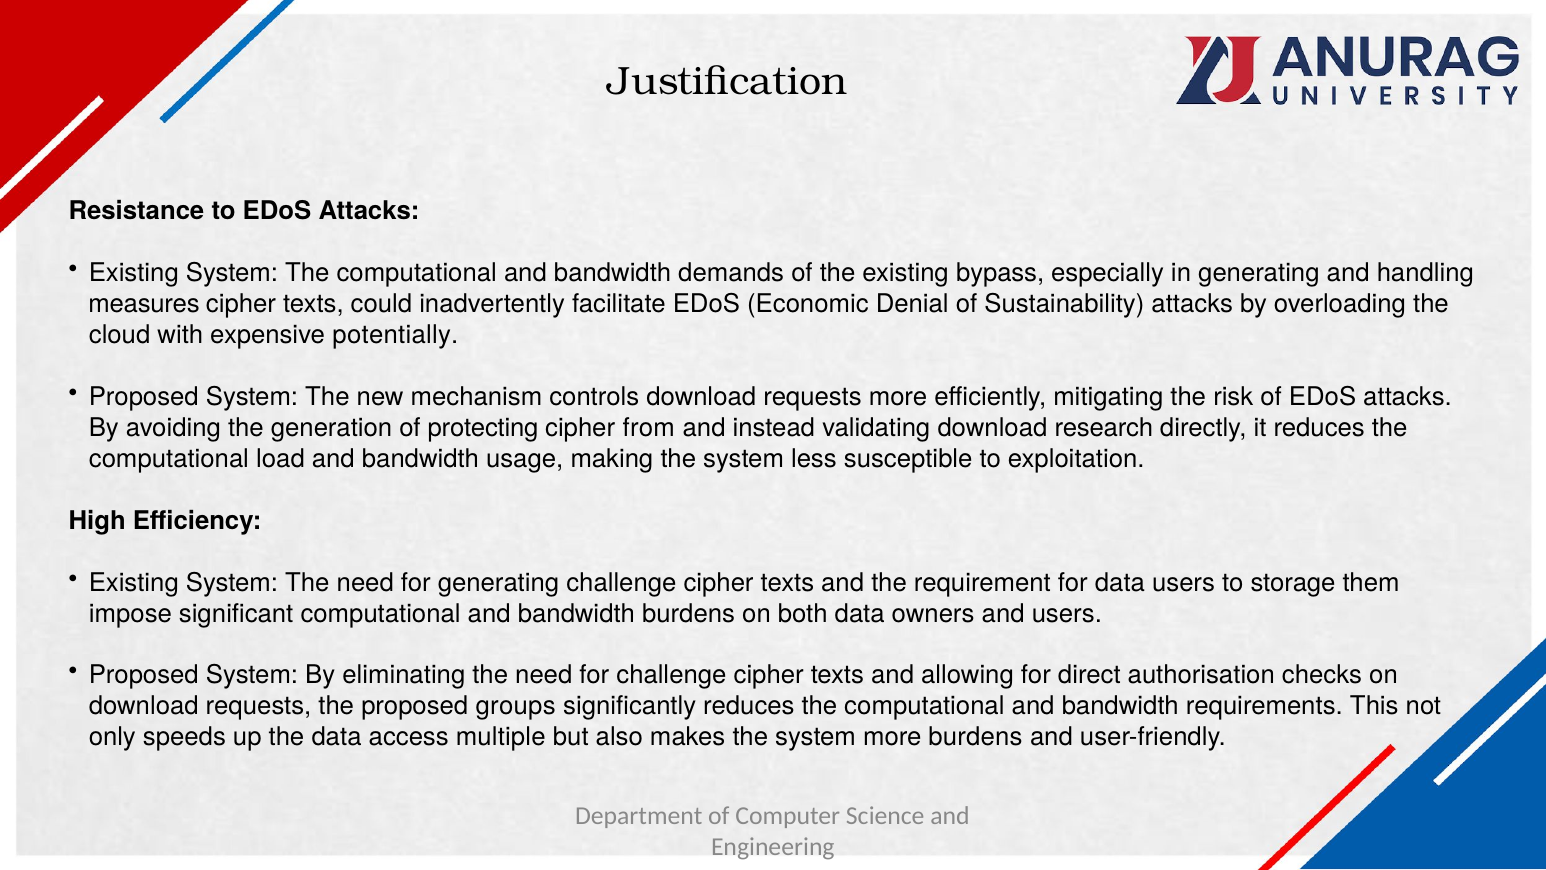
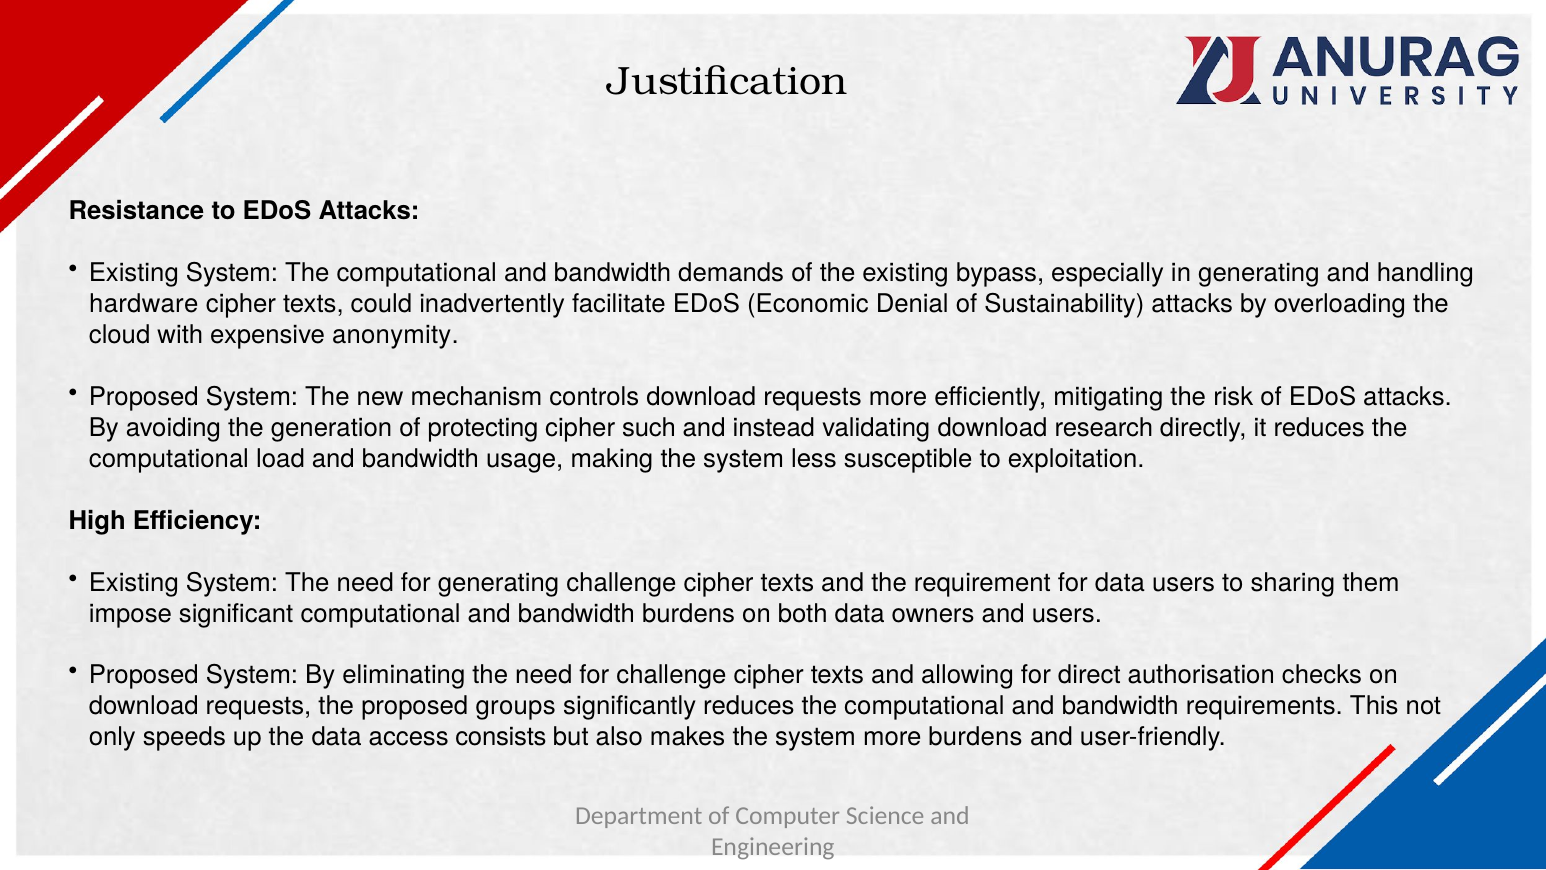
measures: measures -> hardware
potentially: potentially -> anonymity
from: from -> such
storage: storage -> sharing
multiple: multiple -> consists
